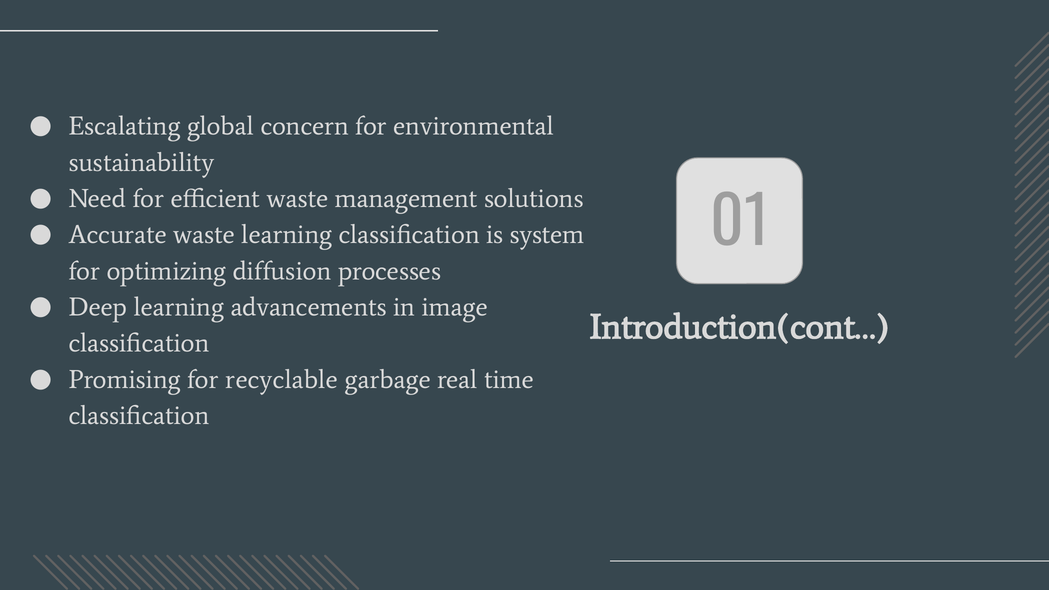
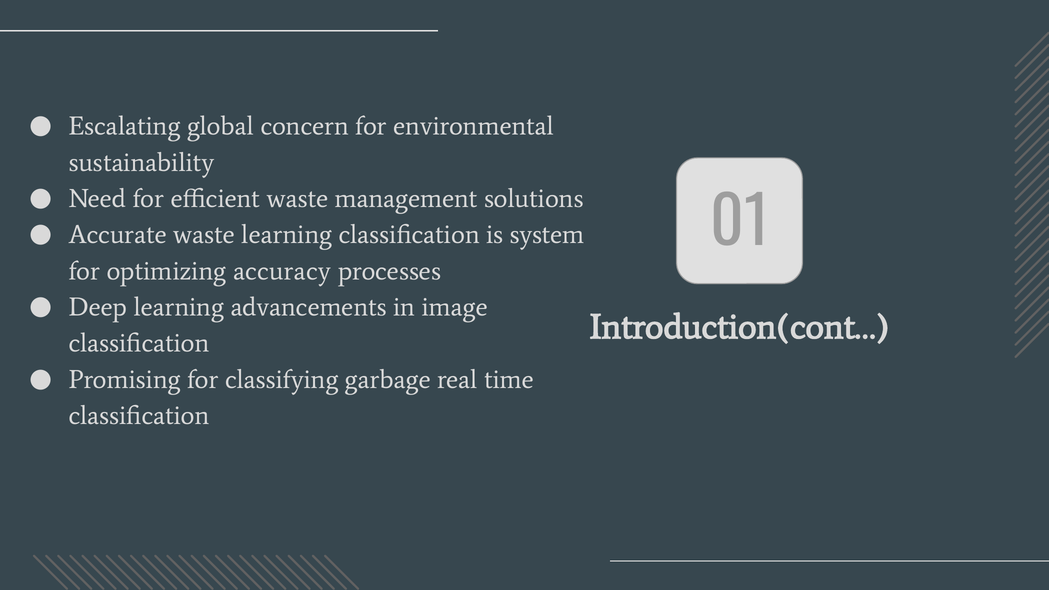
diffusion: diffusion -> accuracy
recyclable: recyclable -> classifying
